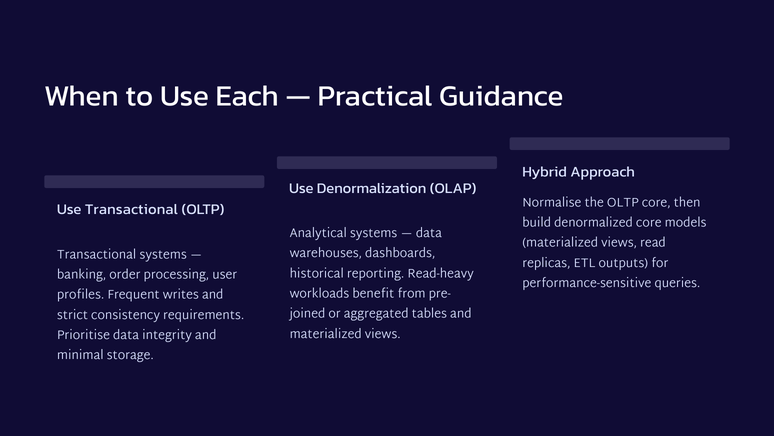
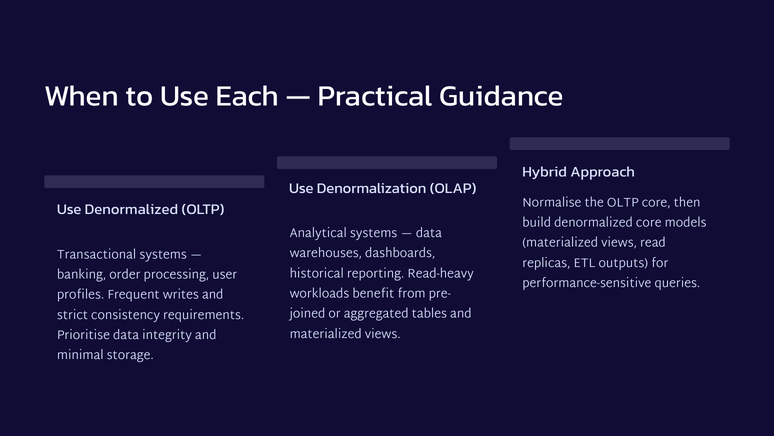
Use Transactional: Transactional -> Denormalized
